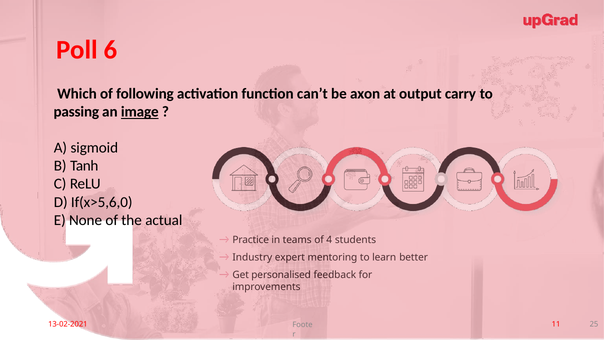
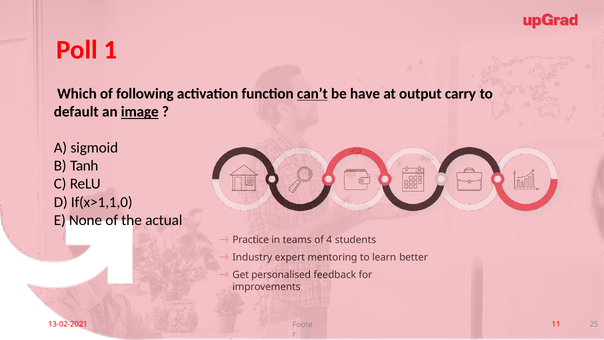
6: 6 -> 1
can’t underline: none -> present
axon: axon -> have
passing: passing -> default
If(x>5,6,0: If(x>5,6,0 -> If(x>1,1,0
